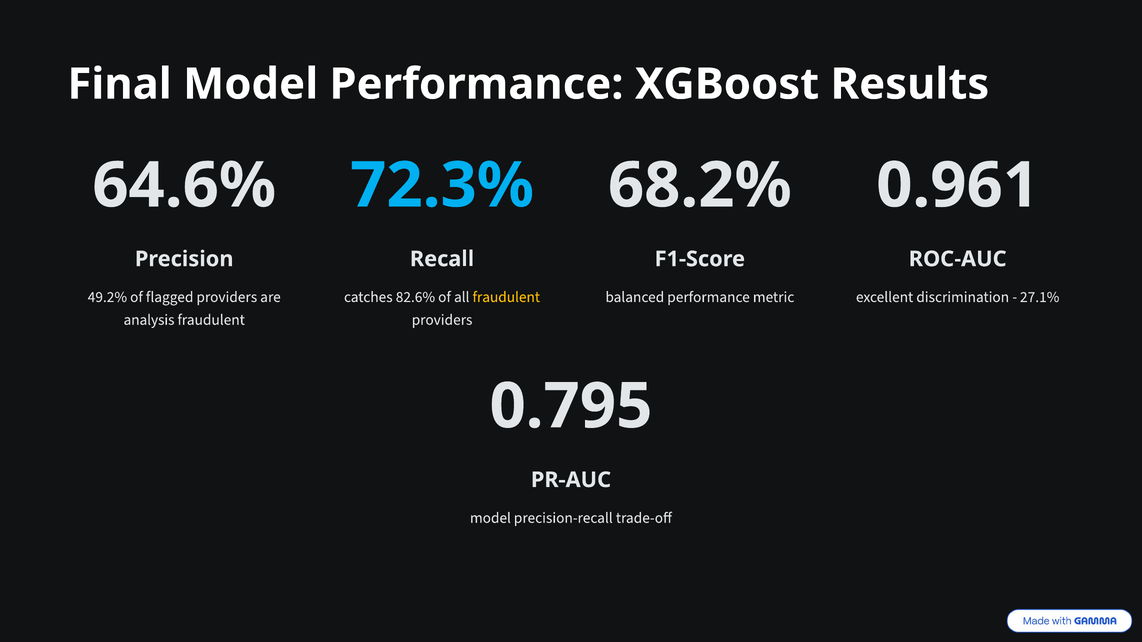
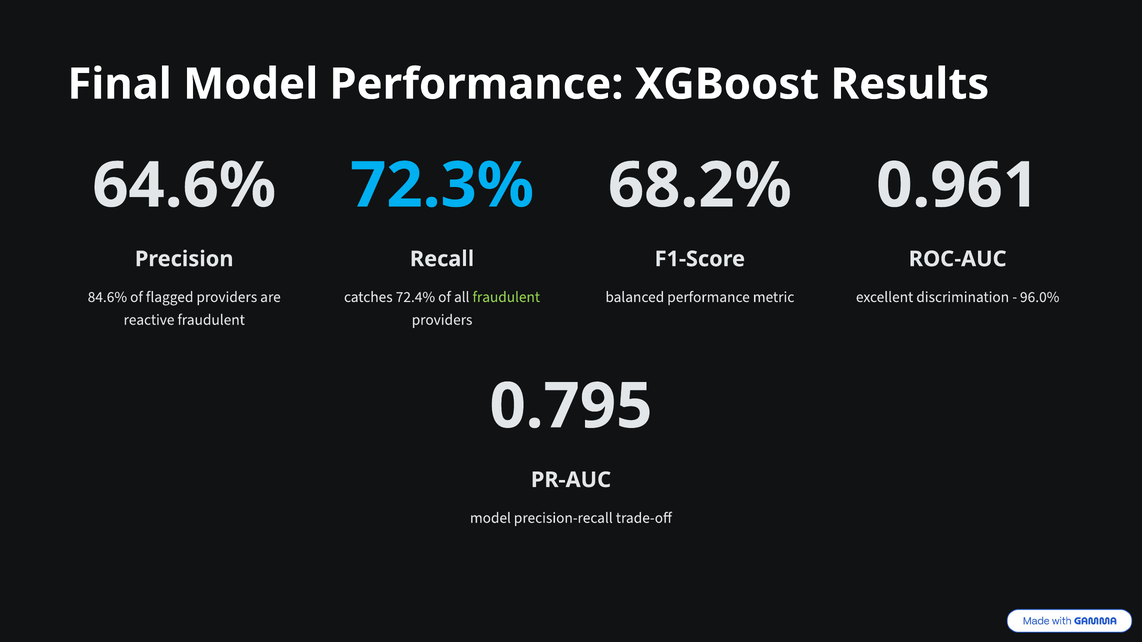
49.2%: 49.2% -> 84.6%
82.6%: 82.6% -> 72.4%
fraudulent at (506, 297) colour: yellow -> light green
27.1%: 27.1% -> 96.0%
analysis: analysis -> reactive
